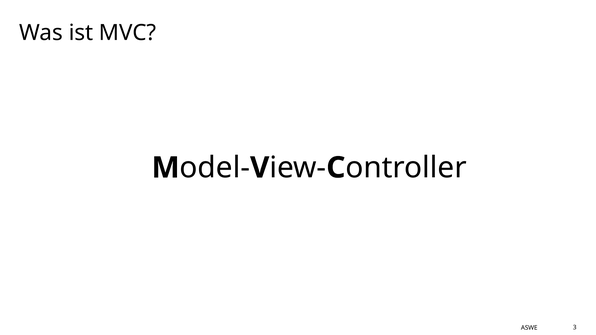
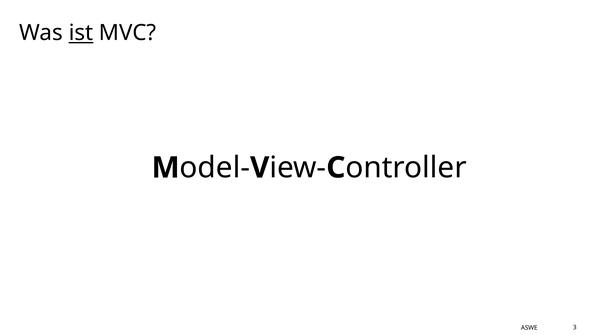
ist underline: none -> present
